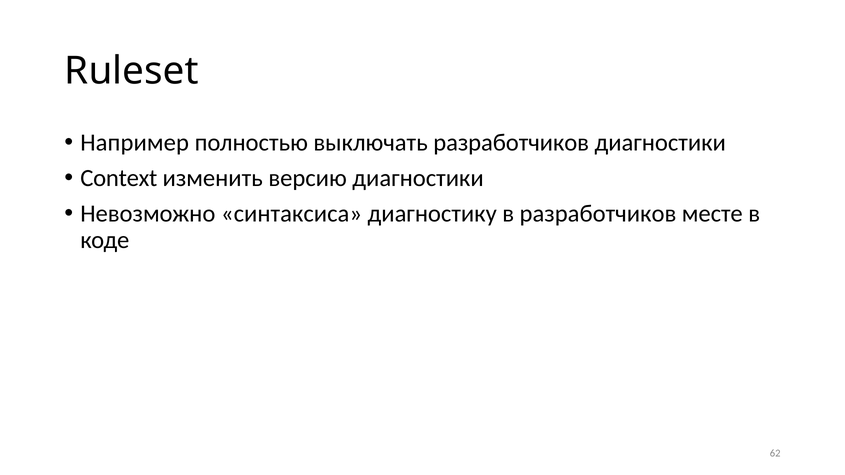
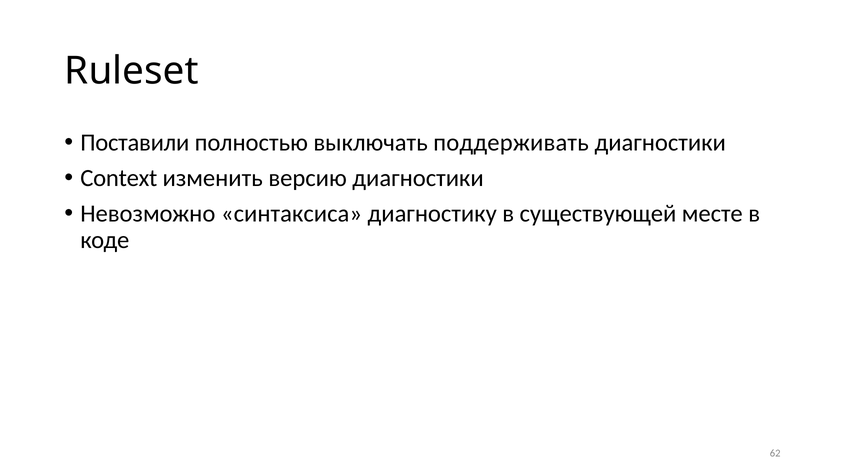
Например: Например -> Поставили
выключать разработчиков: разработчиков -> поддерживать
в разработчиков: разработчиков -> существующей
